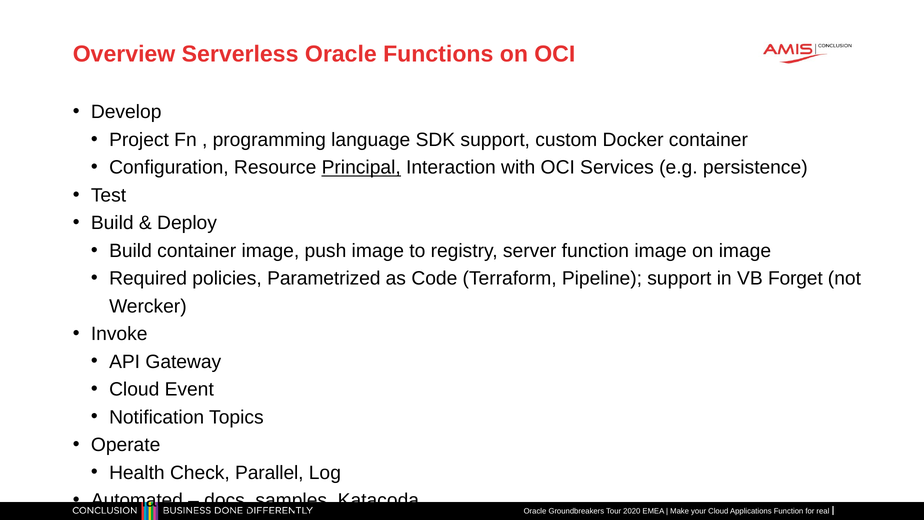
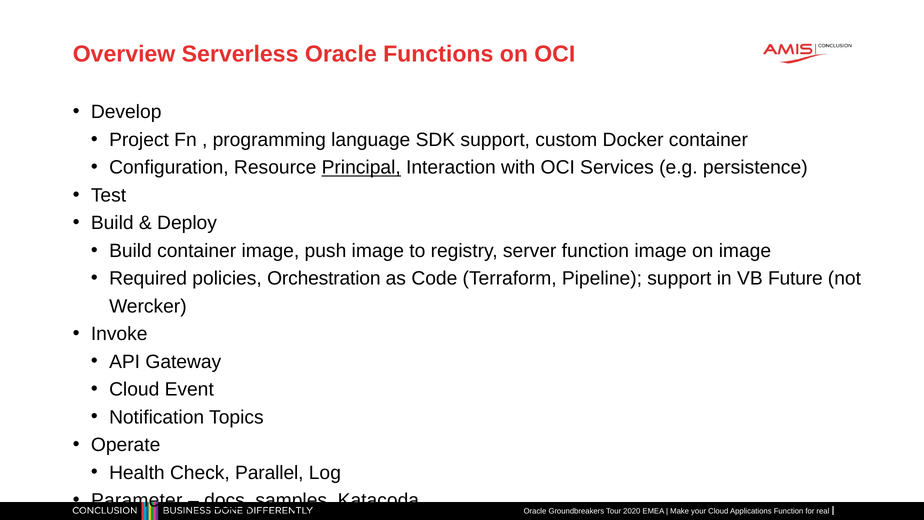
Parametrized: Parametrized -> Orchestration
Forget: Forget -> Future
Automated: Automated -> Parameter
docs underline: none -> present
